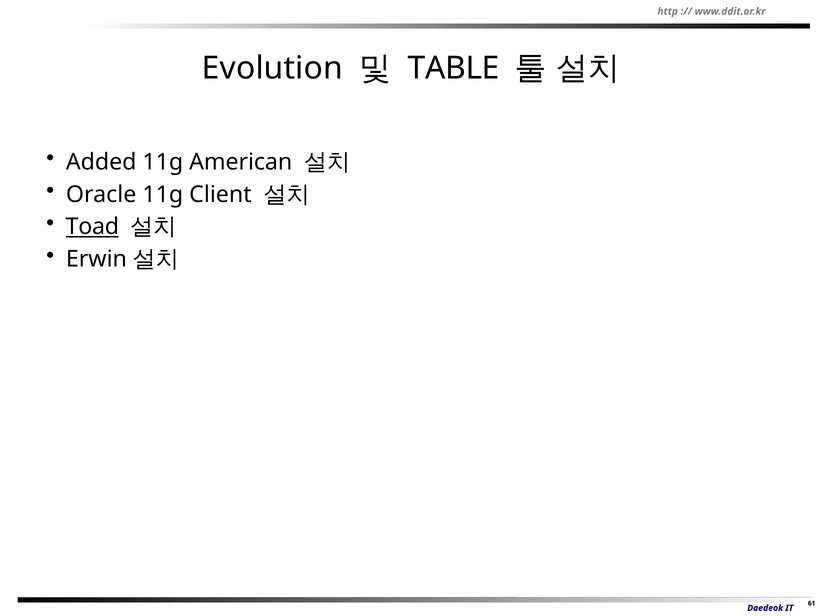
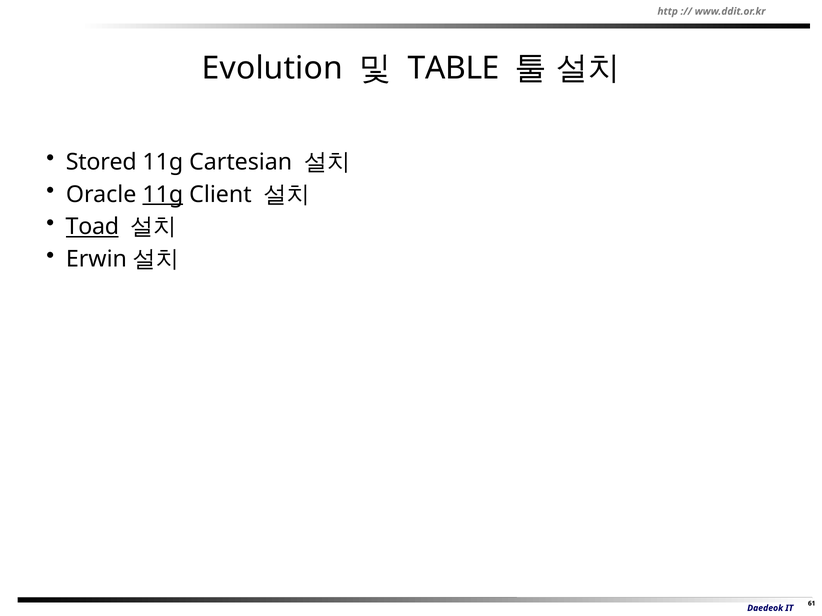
Added: Added -> Stored
American: American -> Cartesian
11g at (163, 195) underline: none -> present
